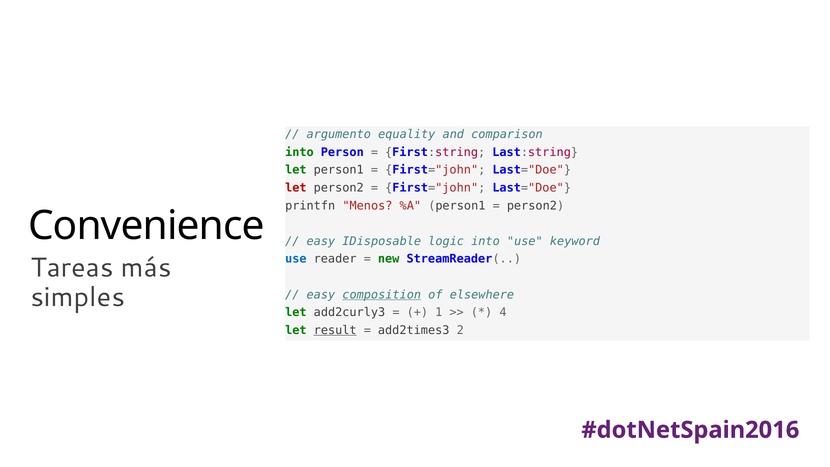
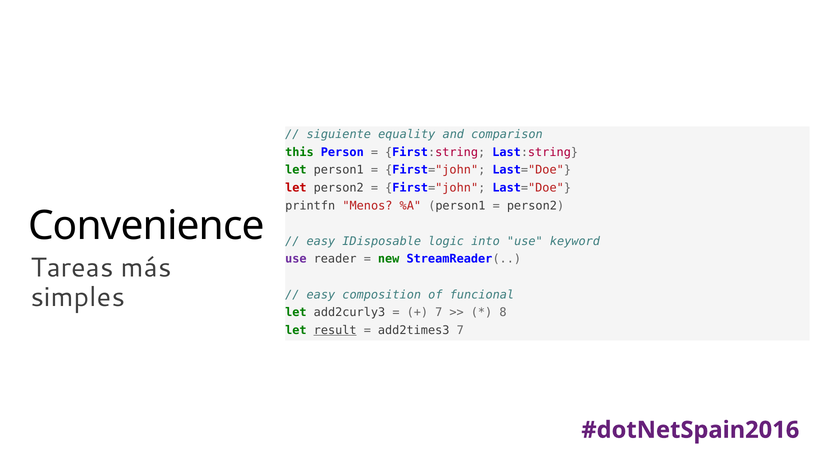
argumento: argumento -> siguiente
into at (299, 152): into -> this
use at (296, 259) colour: blue -> purple
composition underline: present -> none
elsewhere: elsewhere -> funcional
1 at (439, 312): 1 -> 7
4: 4 -> 8
add2times3 2: 2 -> 7
